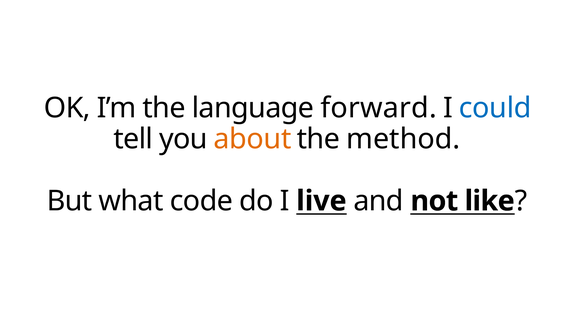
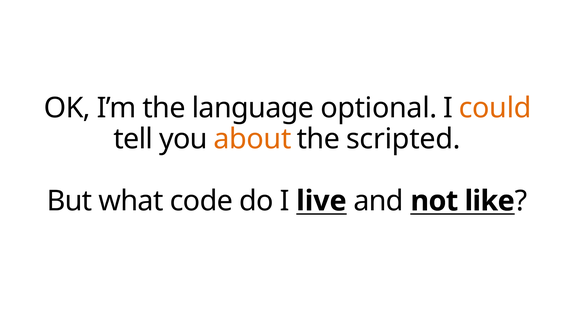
forward: forward -> optional
could colour: blue -> orange
method: method -> scripted
